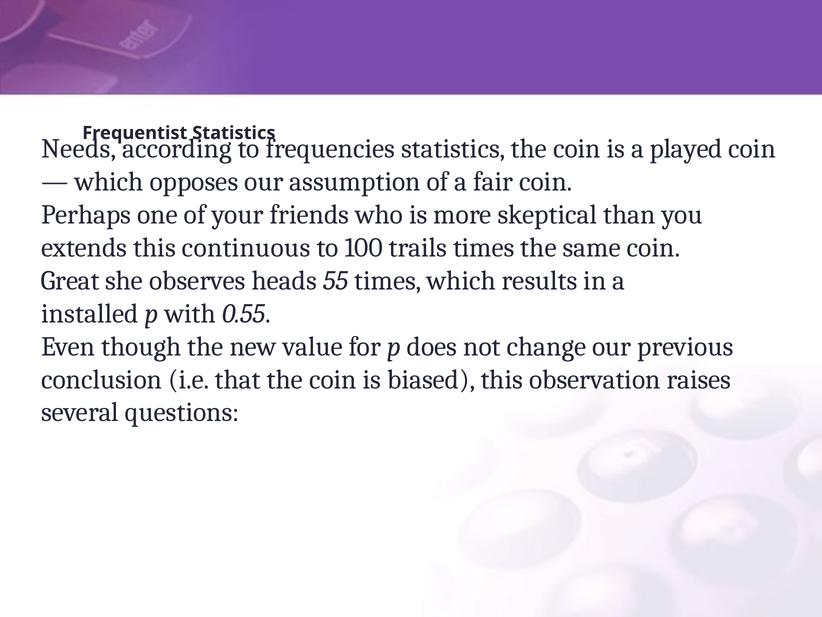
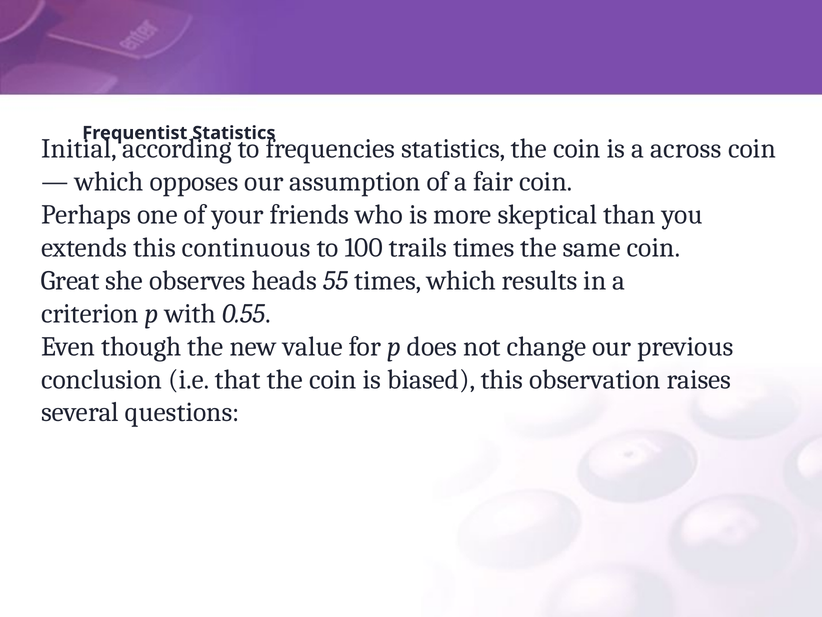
Needs: Needs -> Initial
played: played -> across
installed: installed -> criterion
